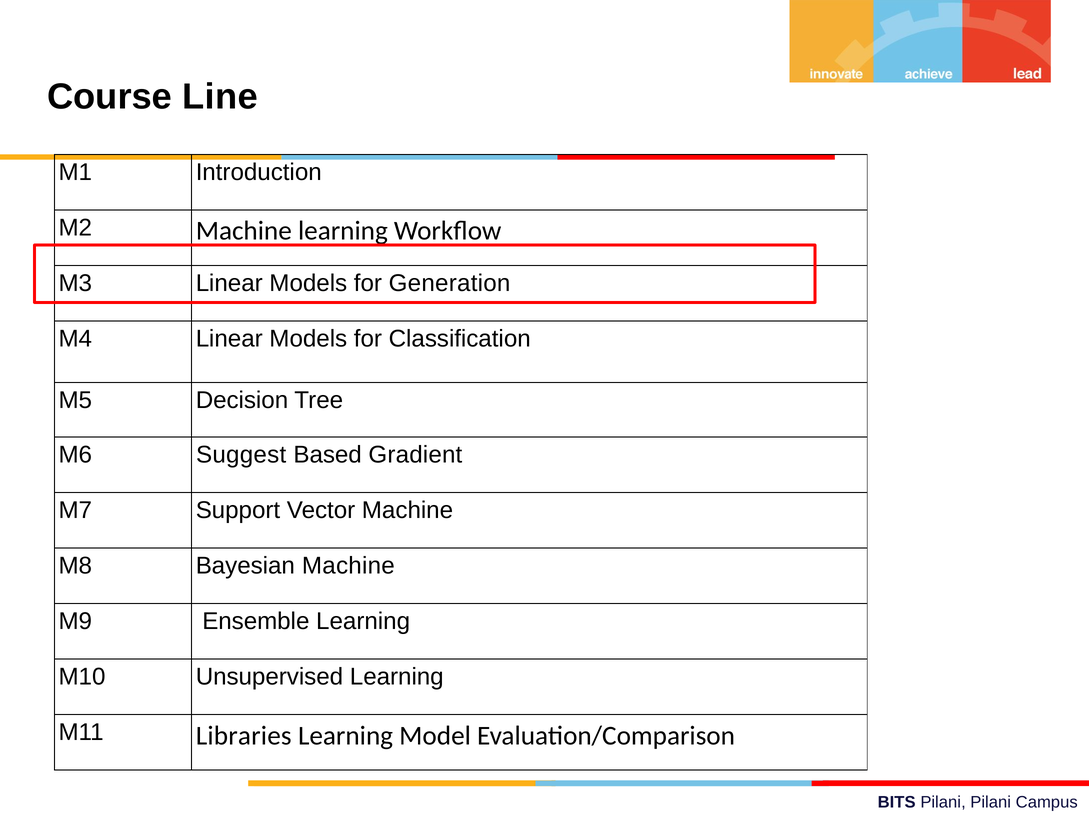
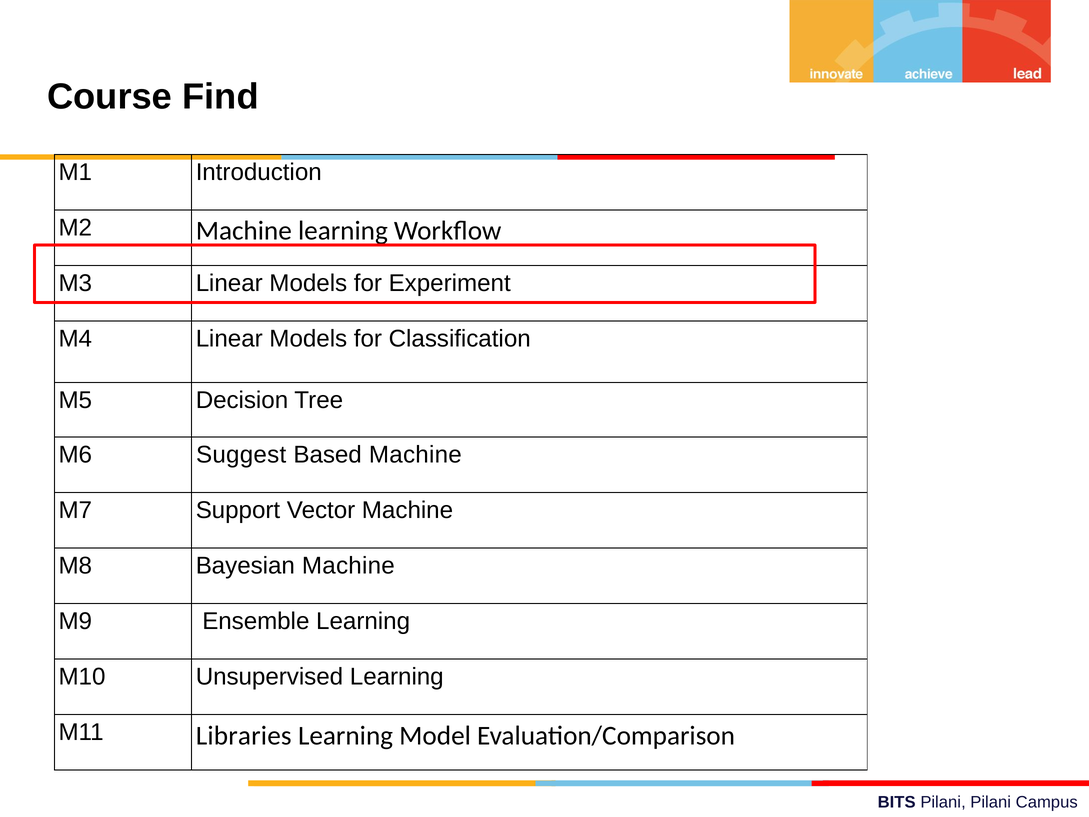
Line: Line -> Find
Generation: Generation -> Experiment
Based Gradient: Gradient -> Machine
